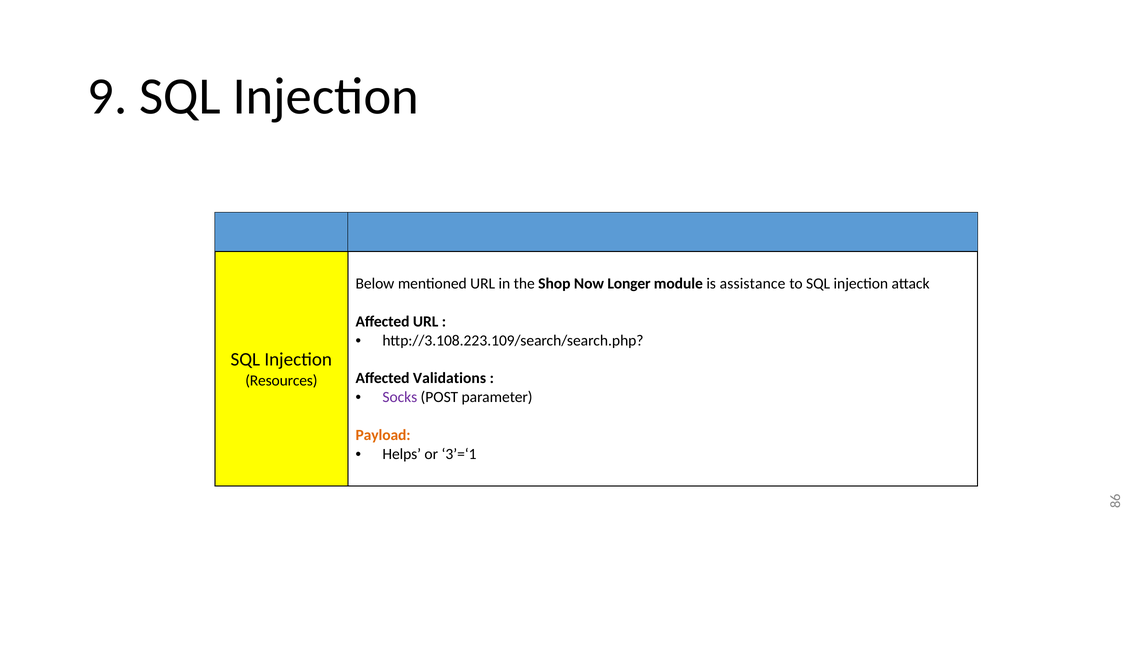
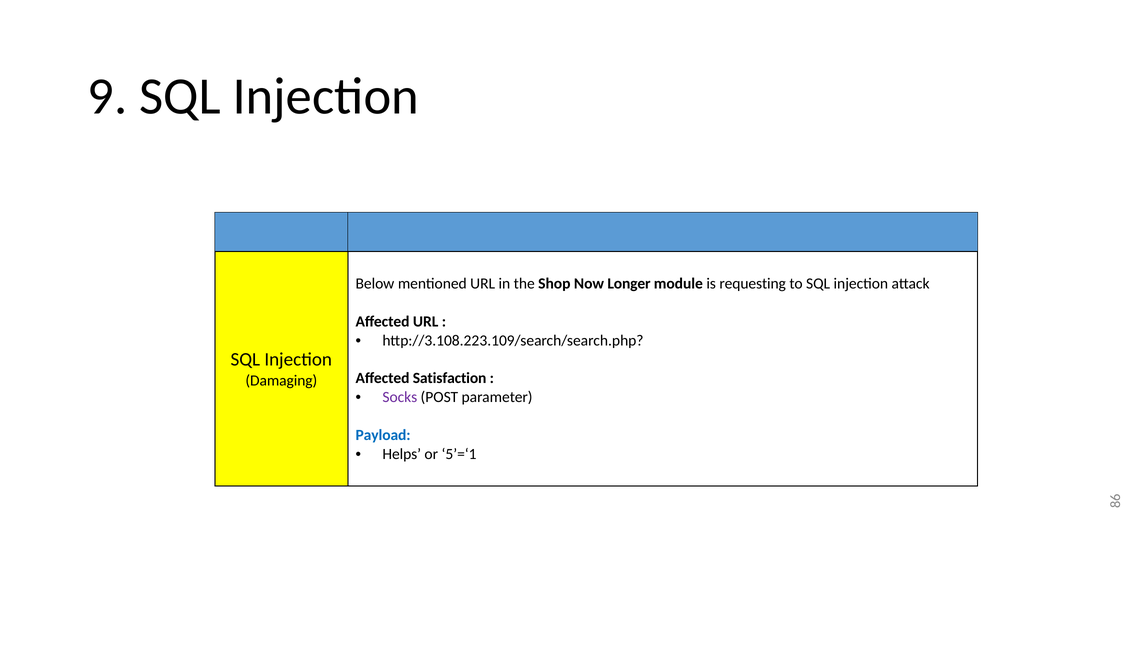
assistance: assistance -> requesting
Validations: Validations -> Satisfaction
Resources: Resources -> Damaging
Payload colour: orange -> blue
3’=‘1: 3’=‘1 -> 5’=‘1
